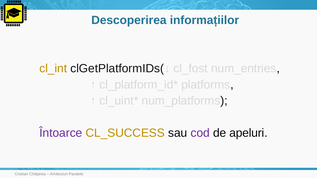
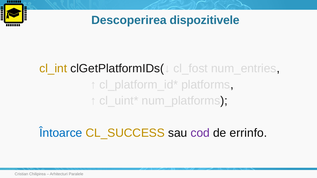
informațiilor: informațiilor -> dispozitivele
Întoarce colour: purple -> blue
apeluri: apeluri -> errinfo
